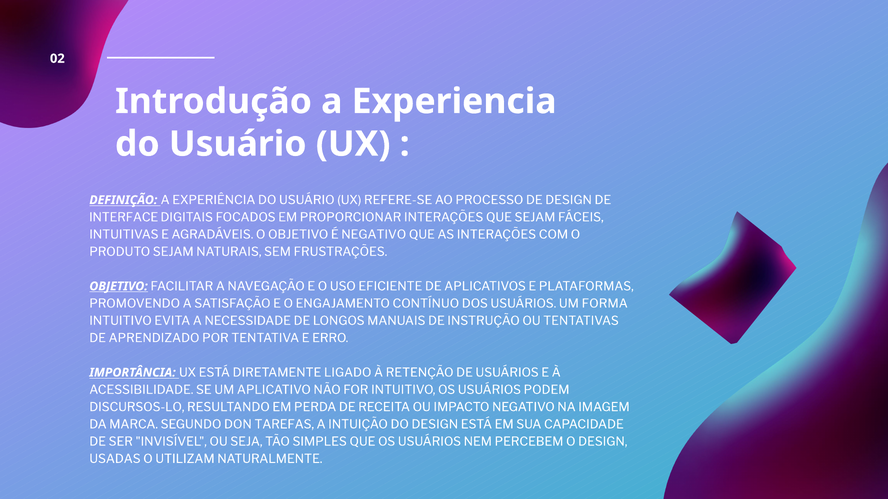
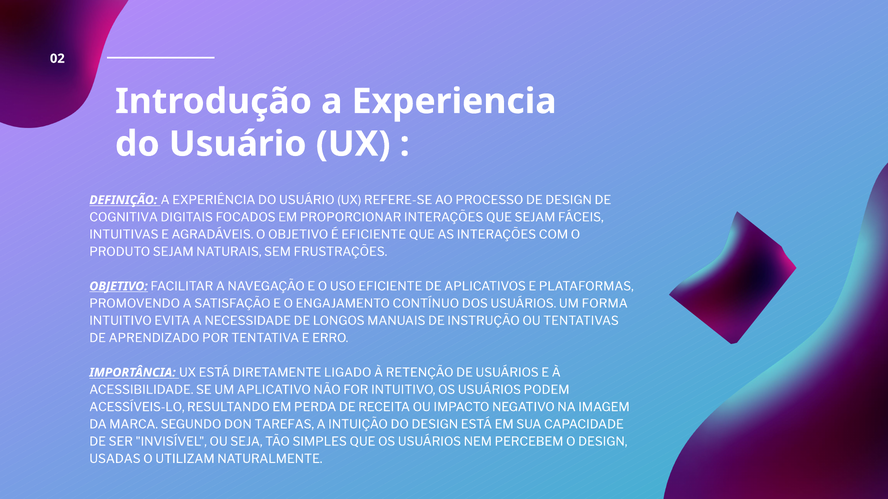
INTERFACE: INTERFACE -> COGNITIVA
É NEGATIVO: NEGATIVO -> EFICIENTE
DISCURSOS-LO: DISCURSOS-LO -> ACESSÍVEIS-LO
